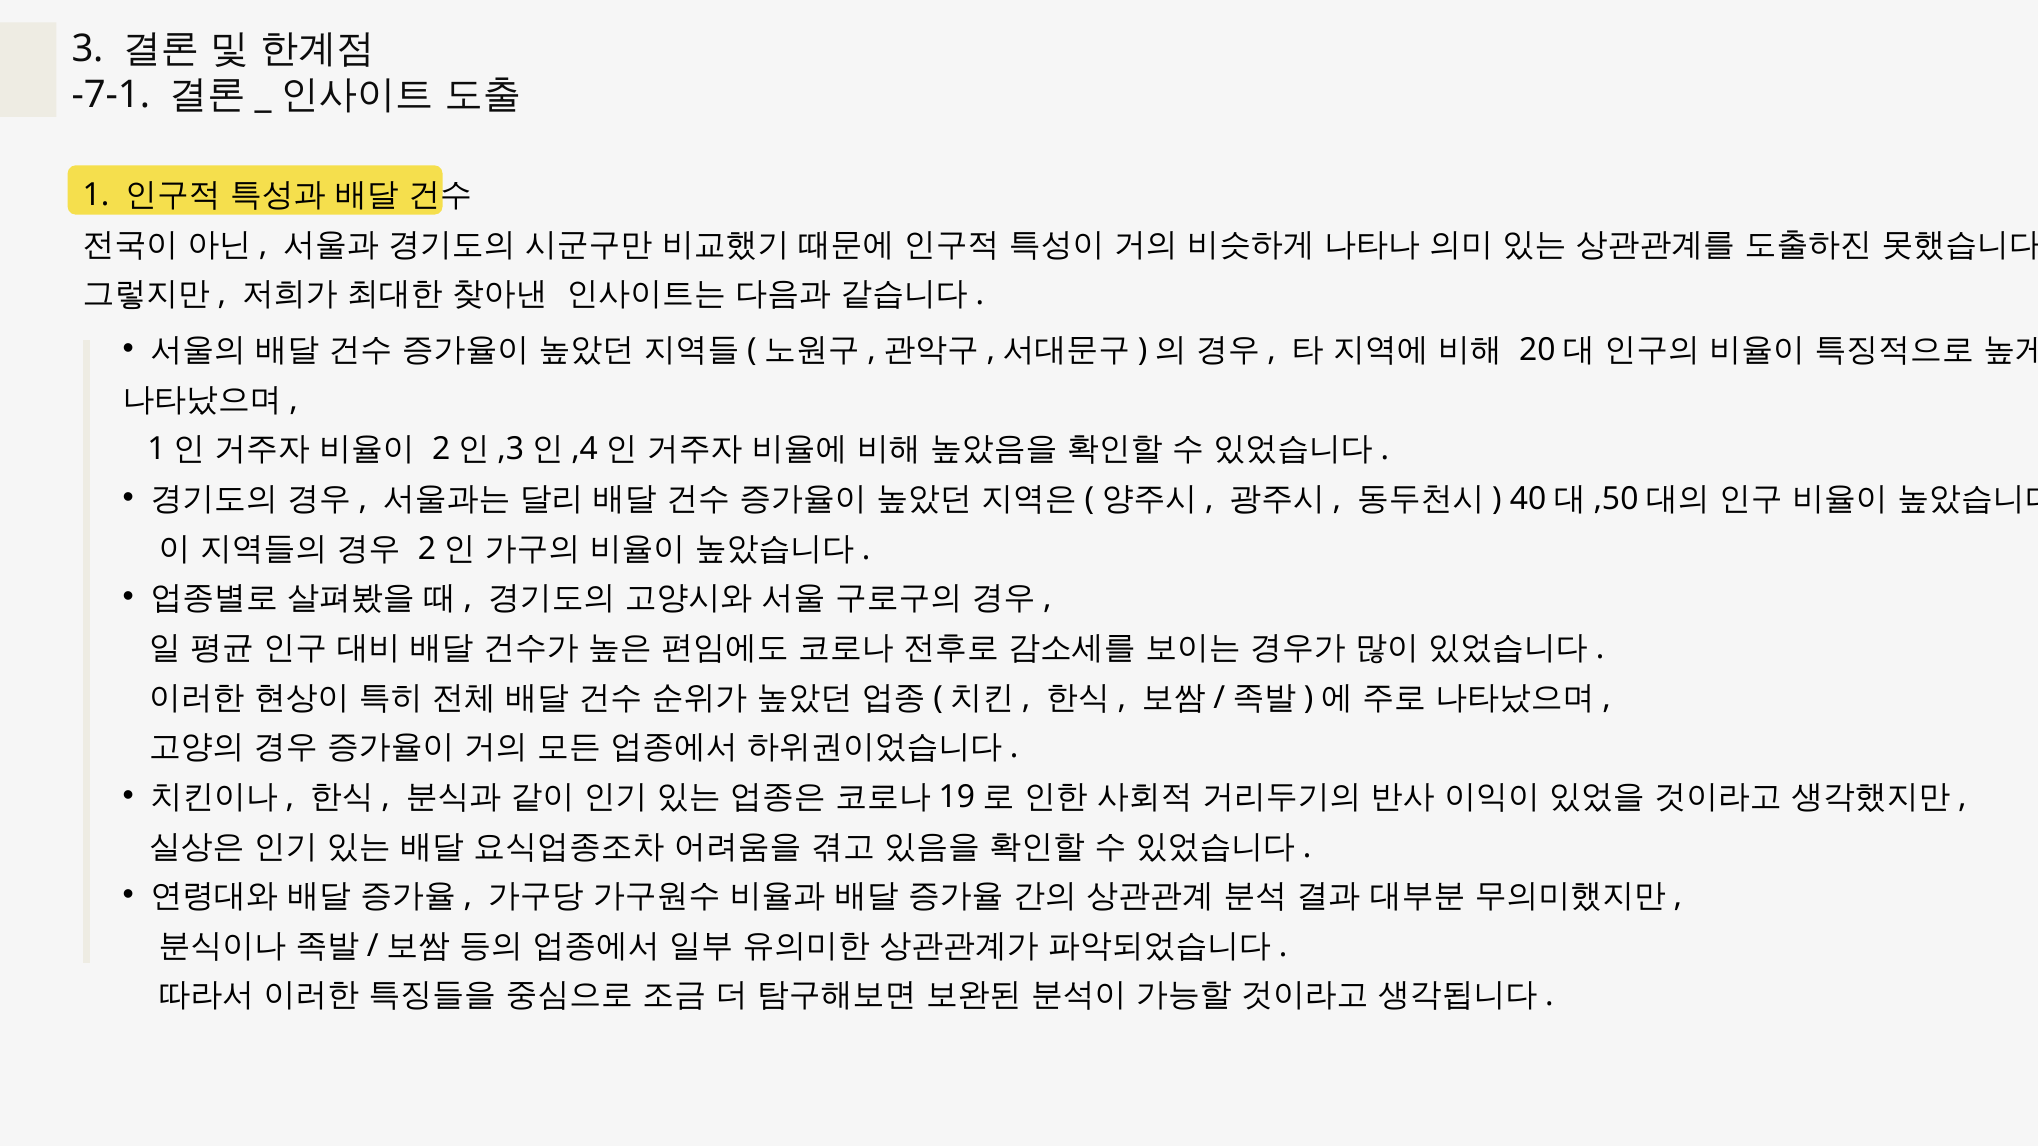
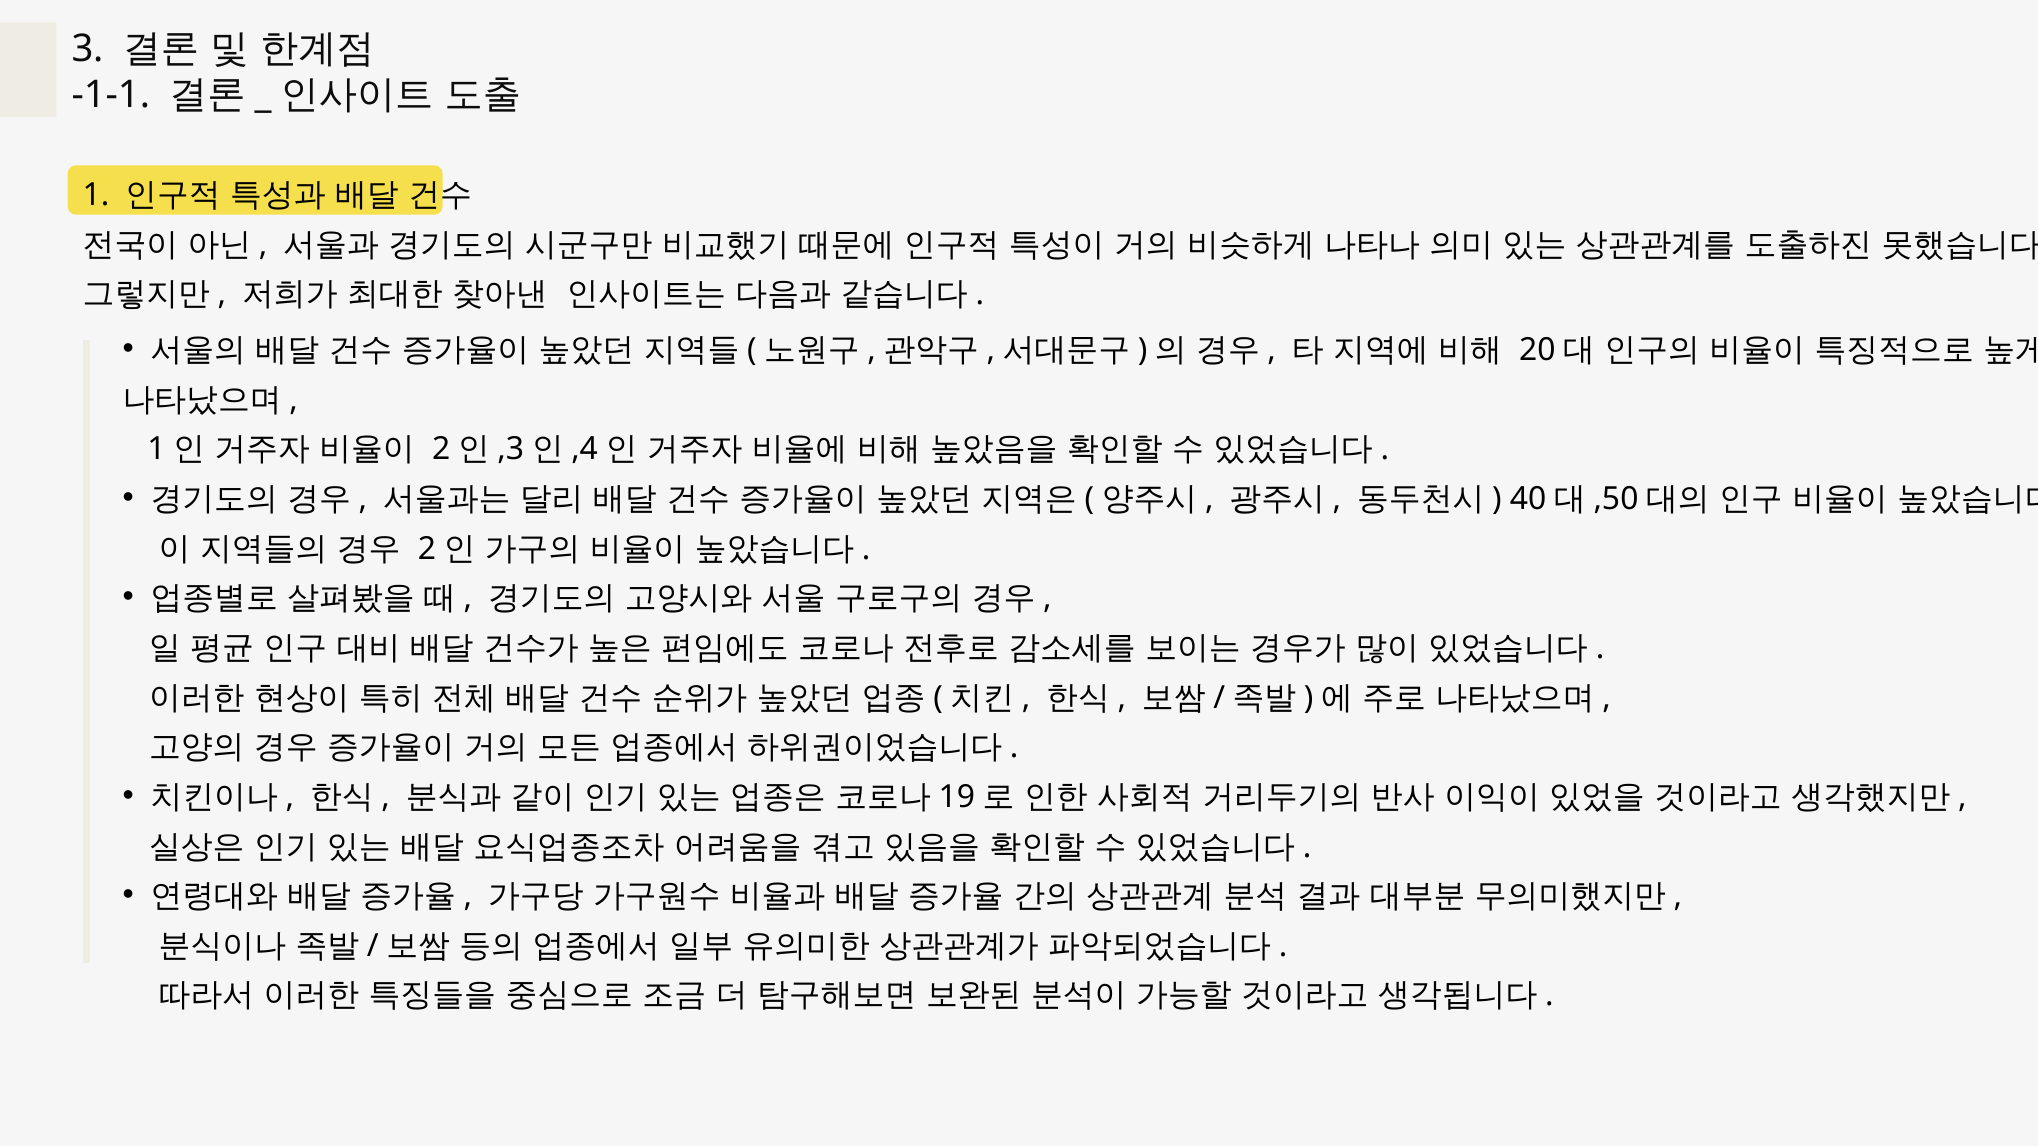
-7-1: -7-1 -> -1-1
